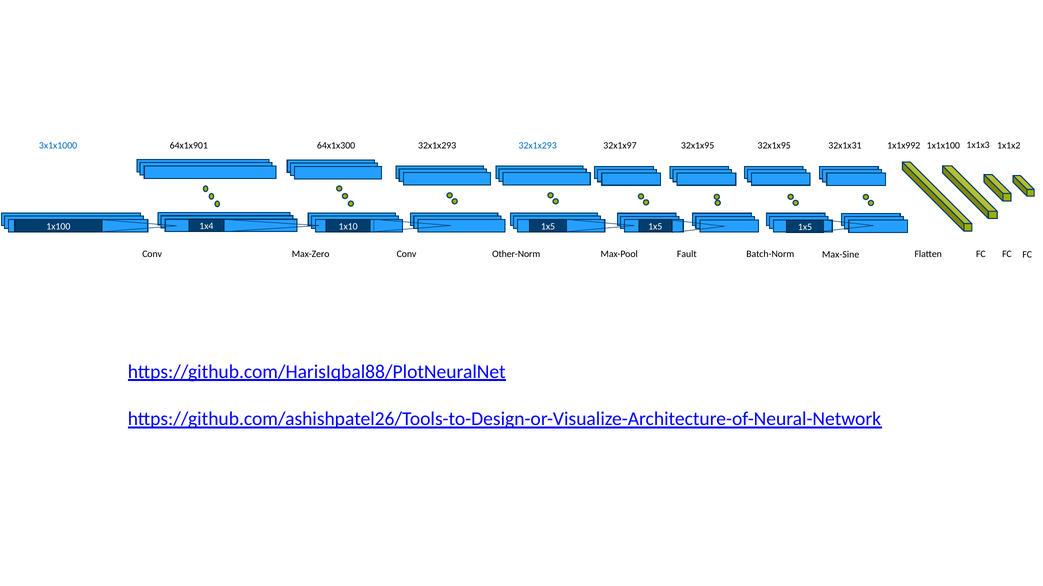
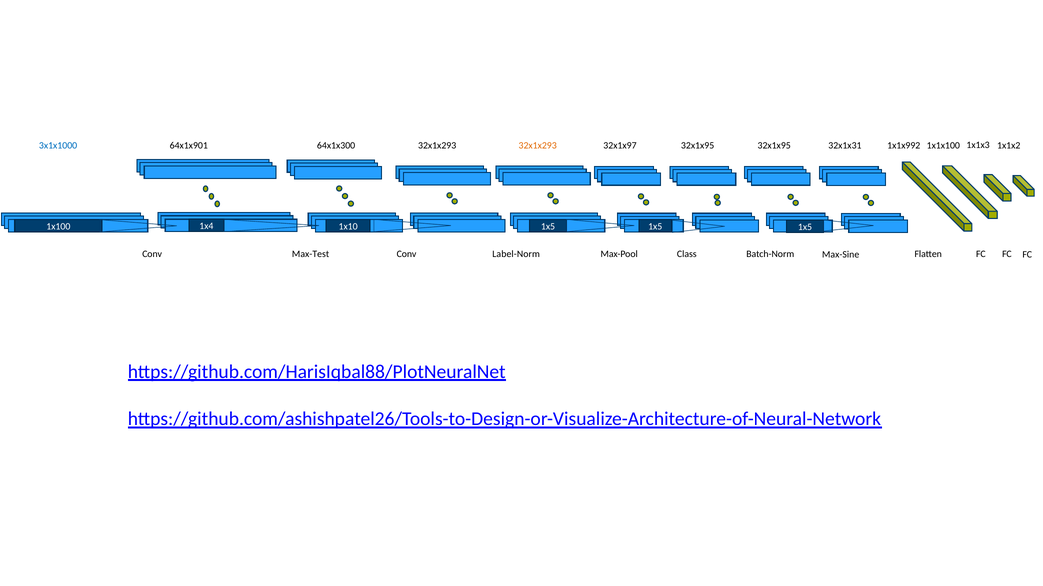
32x1x293 at (538, 146) colour: blue -> orange
Max-Zero: Max-Zero -> Max-Test
Other-Norm: Other-Norm -> Label-Norm
Fault: Fault -> Class
